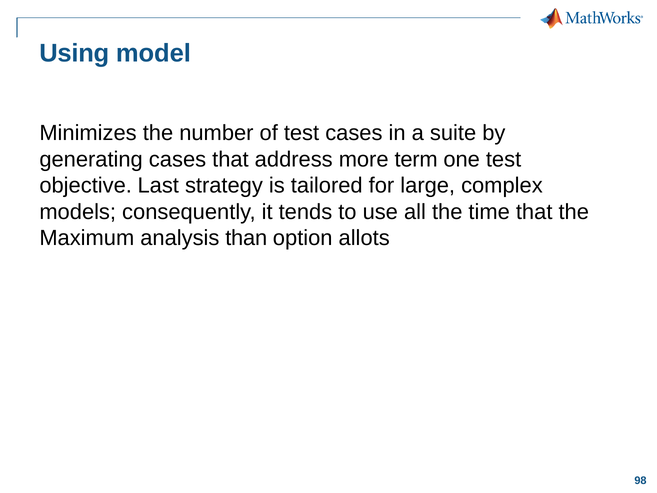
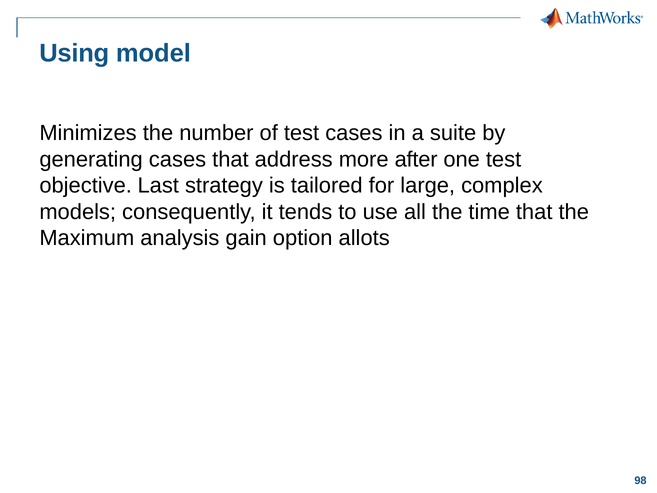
term: term -> after
than: than -> gain
